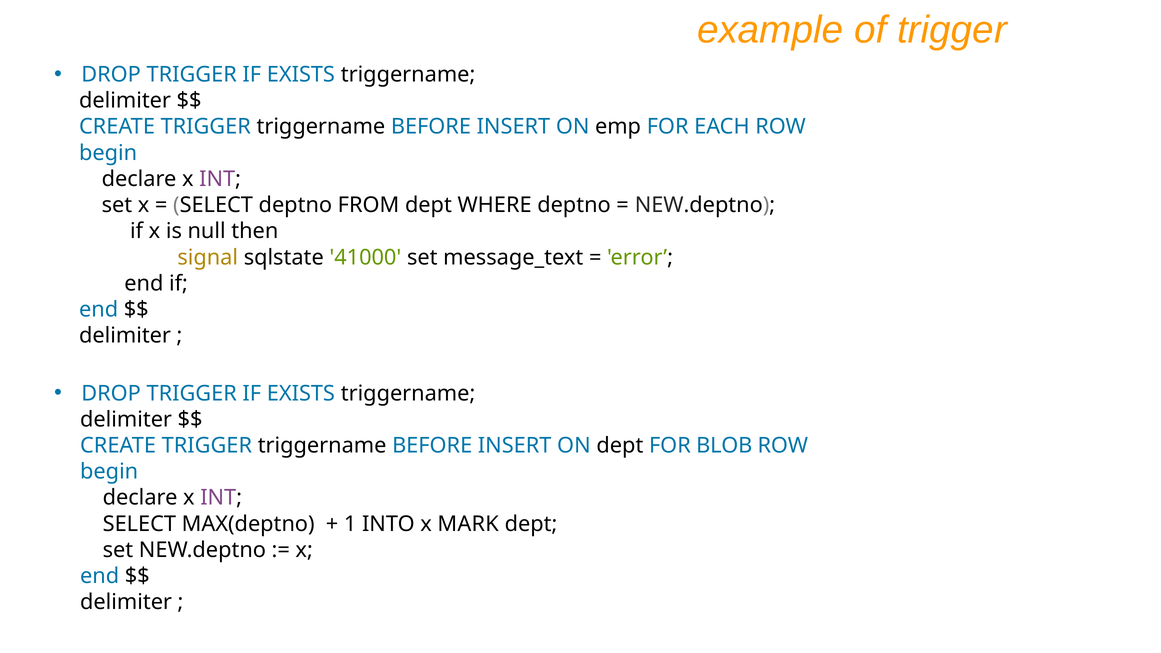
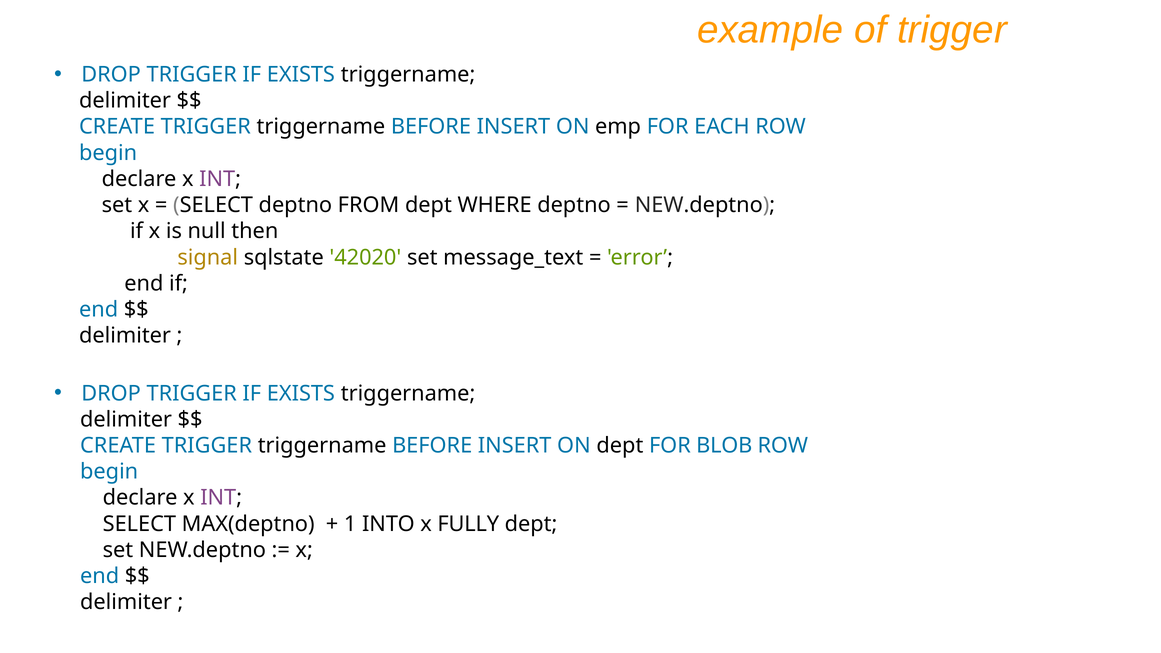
41000: 41000 -> 42020
MARK: MARK -> FULLY
